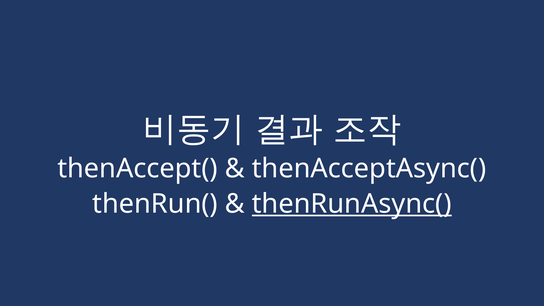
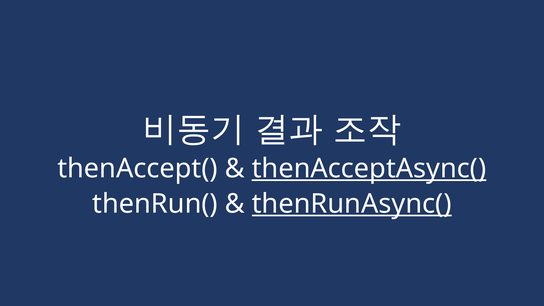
thenAcceptAsync( underline: none -> present
